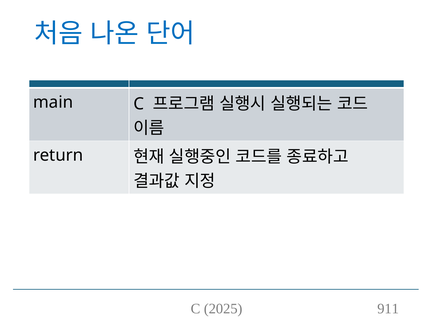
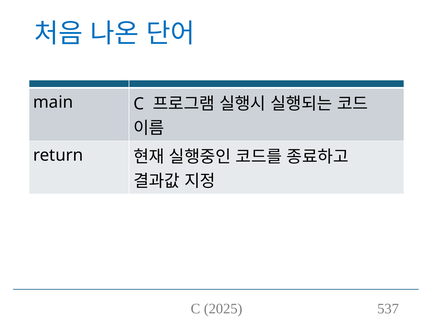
911: 911 -> 537
